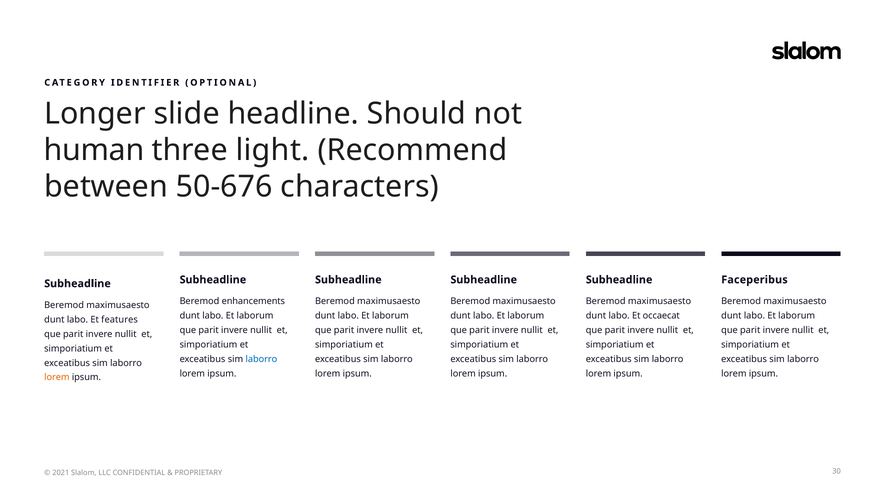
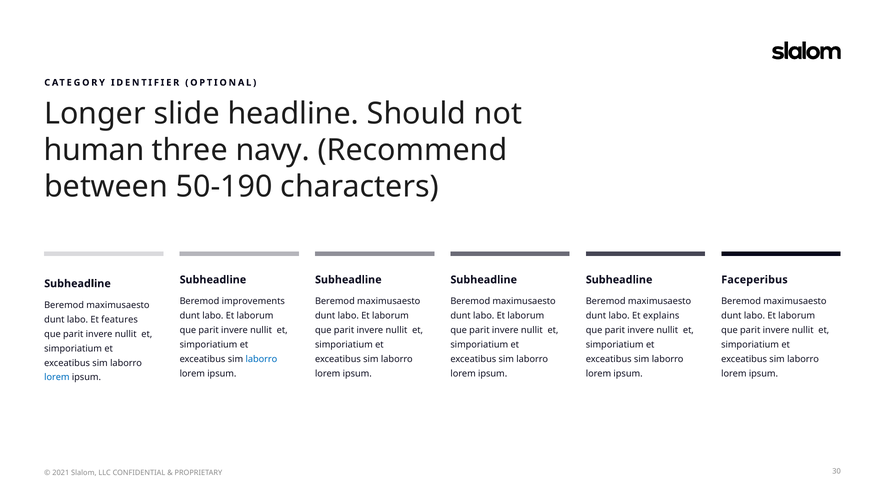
light: light -> navy
50-676: 50-676 -> 50-190
enhancements: enhancements -> improvements
occaecat: occaecat -> explains
lorem at (57, 377) colour: orange -> blue
